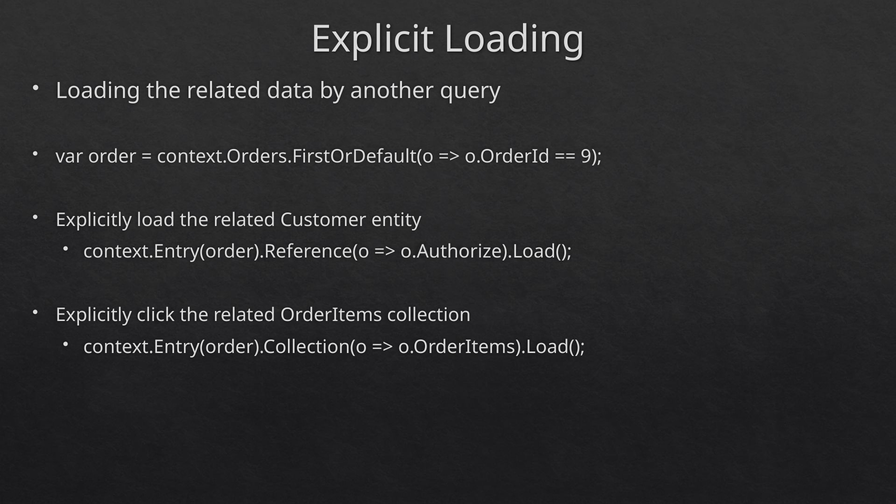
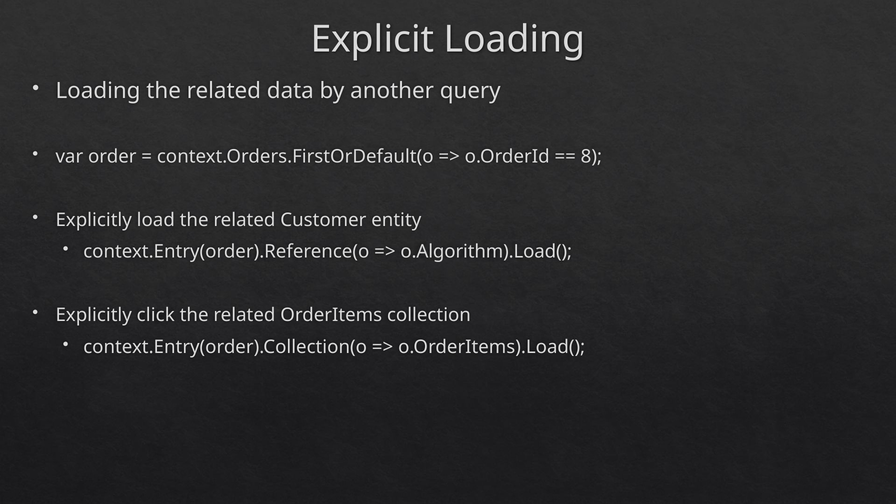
9: 9 -> 8
o.Authorize).Load(: o.Authorize).Load( -> o.Algorithm).Load(
